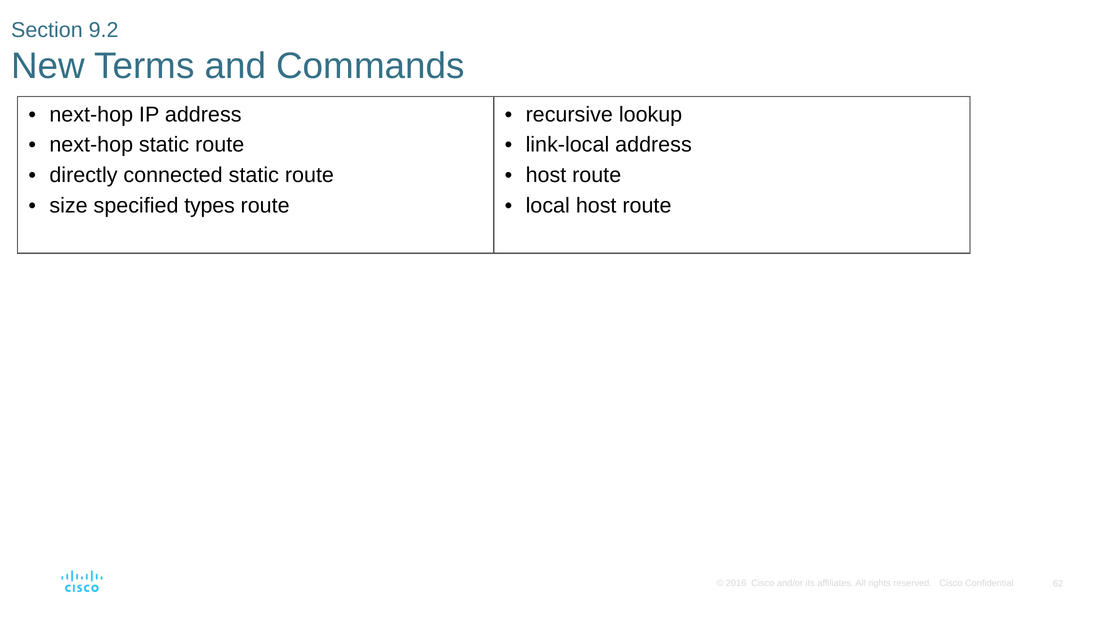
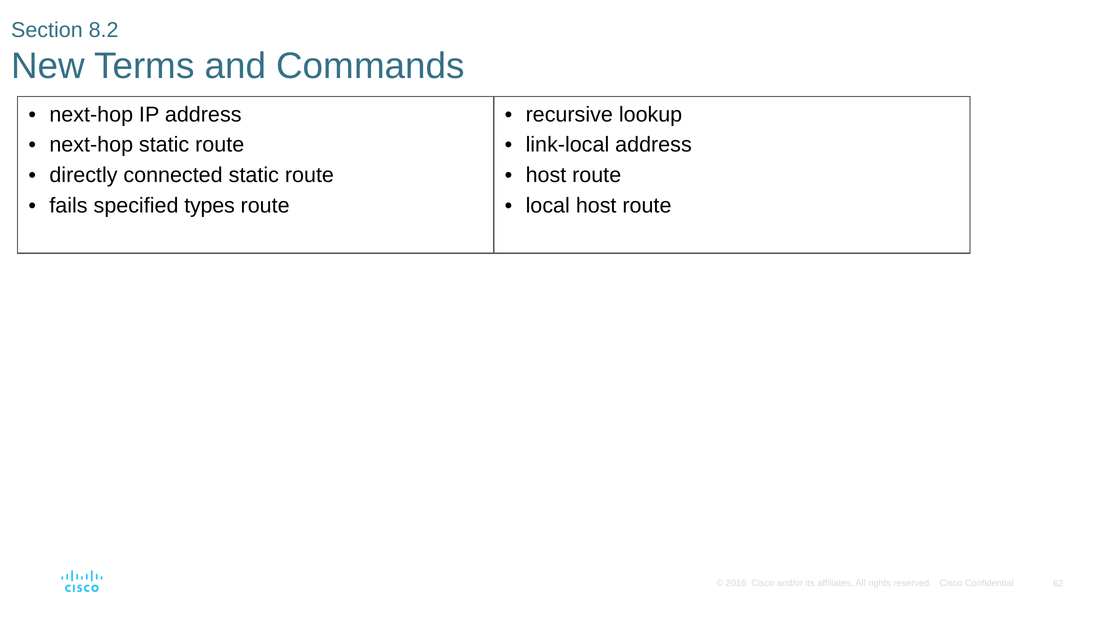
9.2: 9.2 -> 8.2
size: size -> fails
